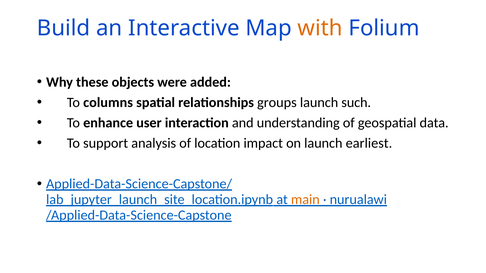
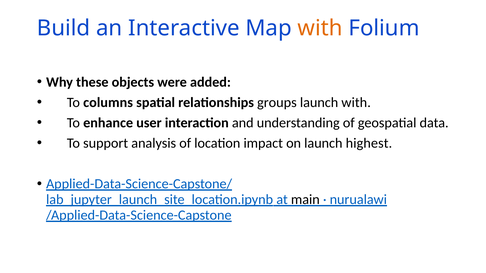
launch such: such -> with
earliest: earliest -> highest
main colour: orange -> black
